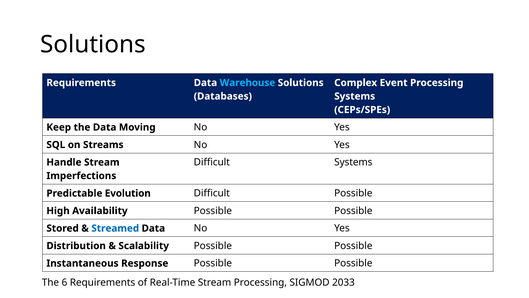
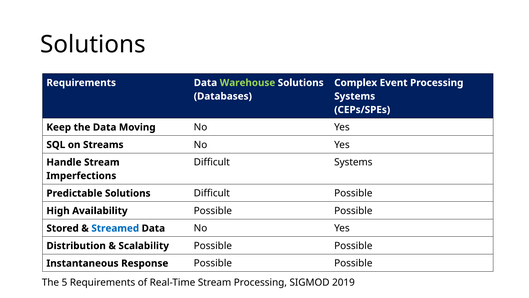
Warehouse colour: light blue -> light green
Predictable Evolution: Evolution -> Solutions
6: 6 -> 5
2033: 2033 -> 2019
